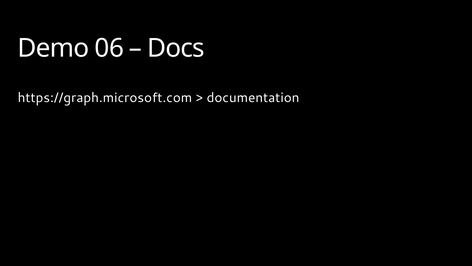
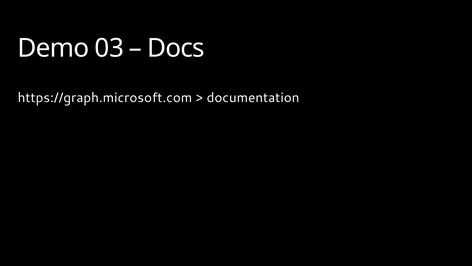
06: 06 -> 03
